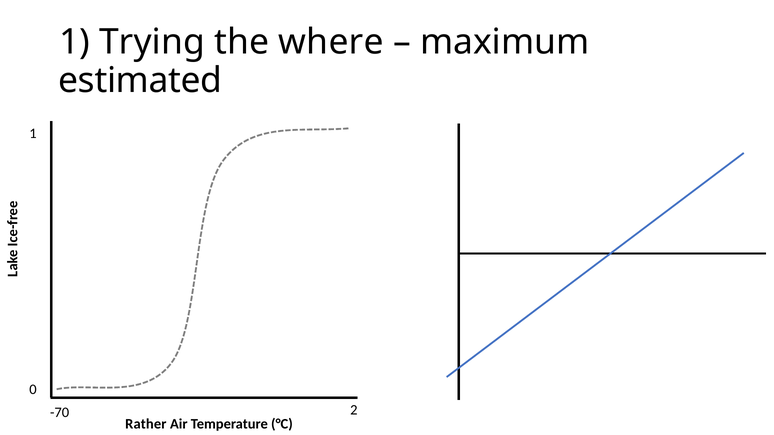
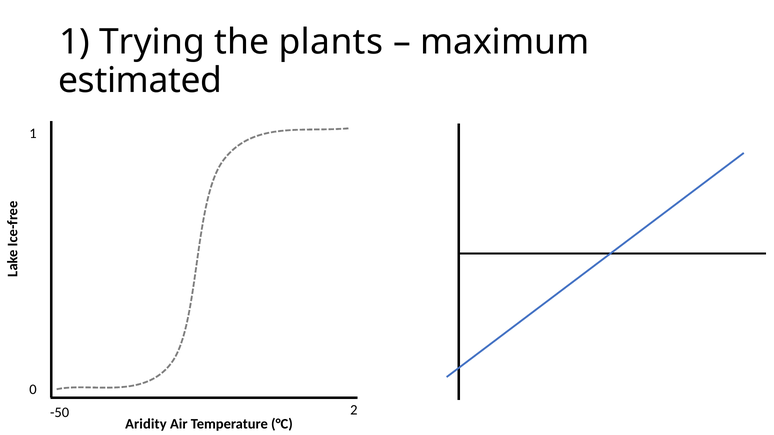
where: where -> plants
-70: -70 -> -50
Rather: Rather -> Aridity
